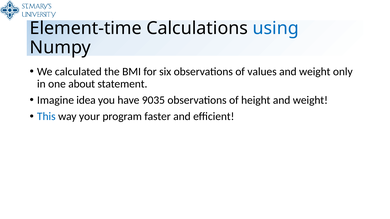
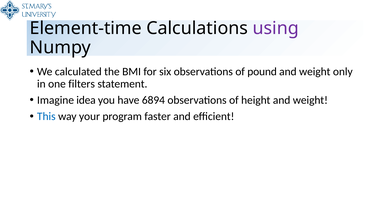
using colour: blue -> purple
values: values -> pound
about: about -> filters
9035: 9035 -> 6894
